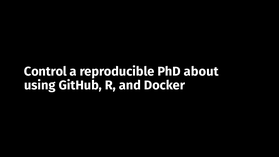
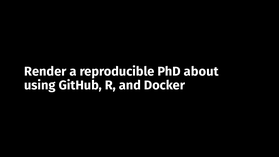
Control: Control -> Render
